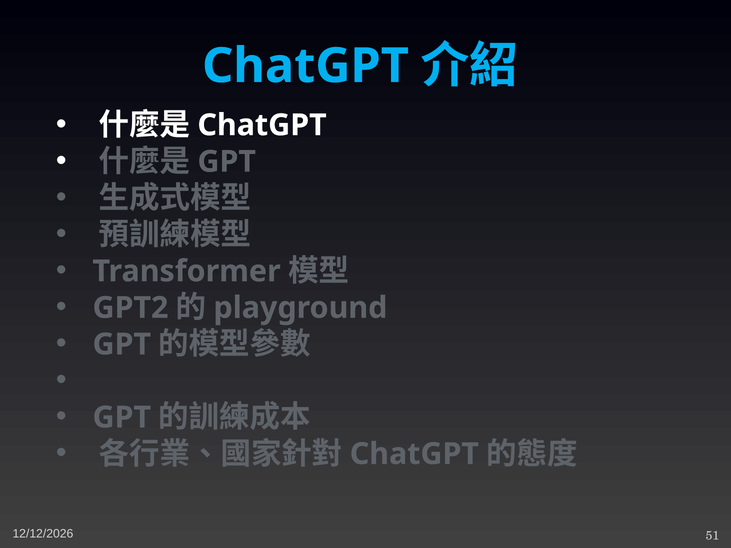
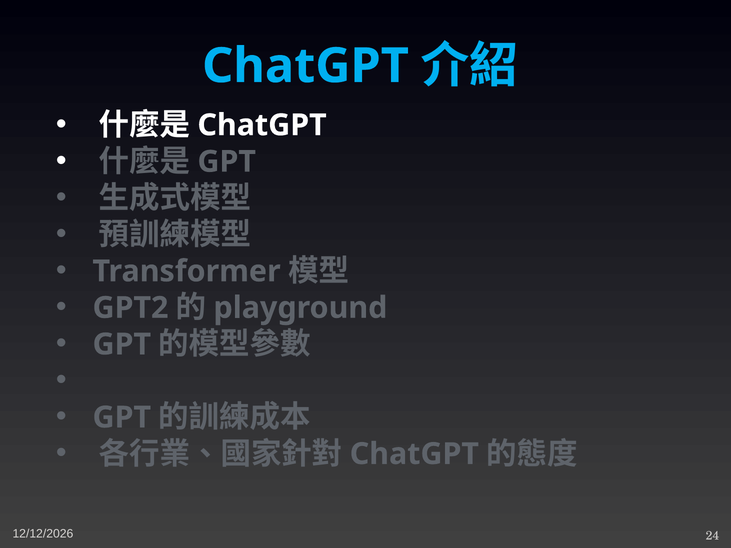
51: 51 -> 24
